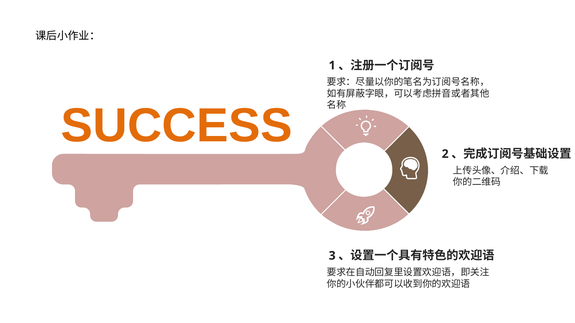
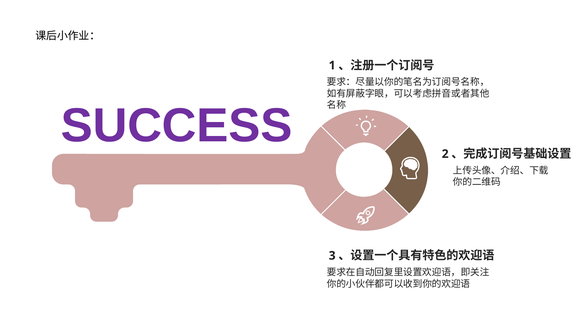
SUCCESS colour: orange -> purple
